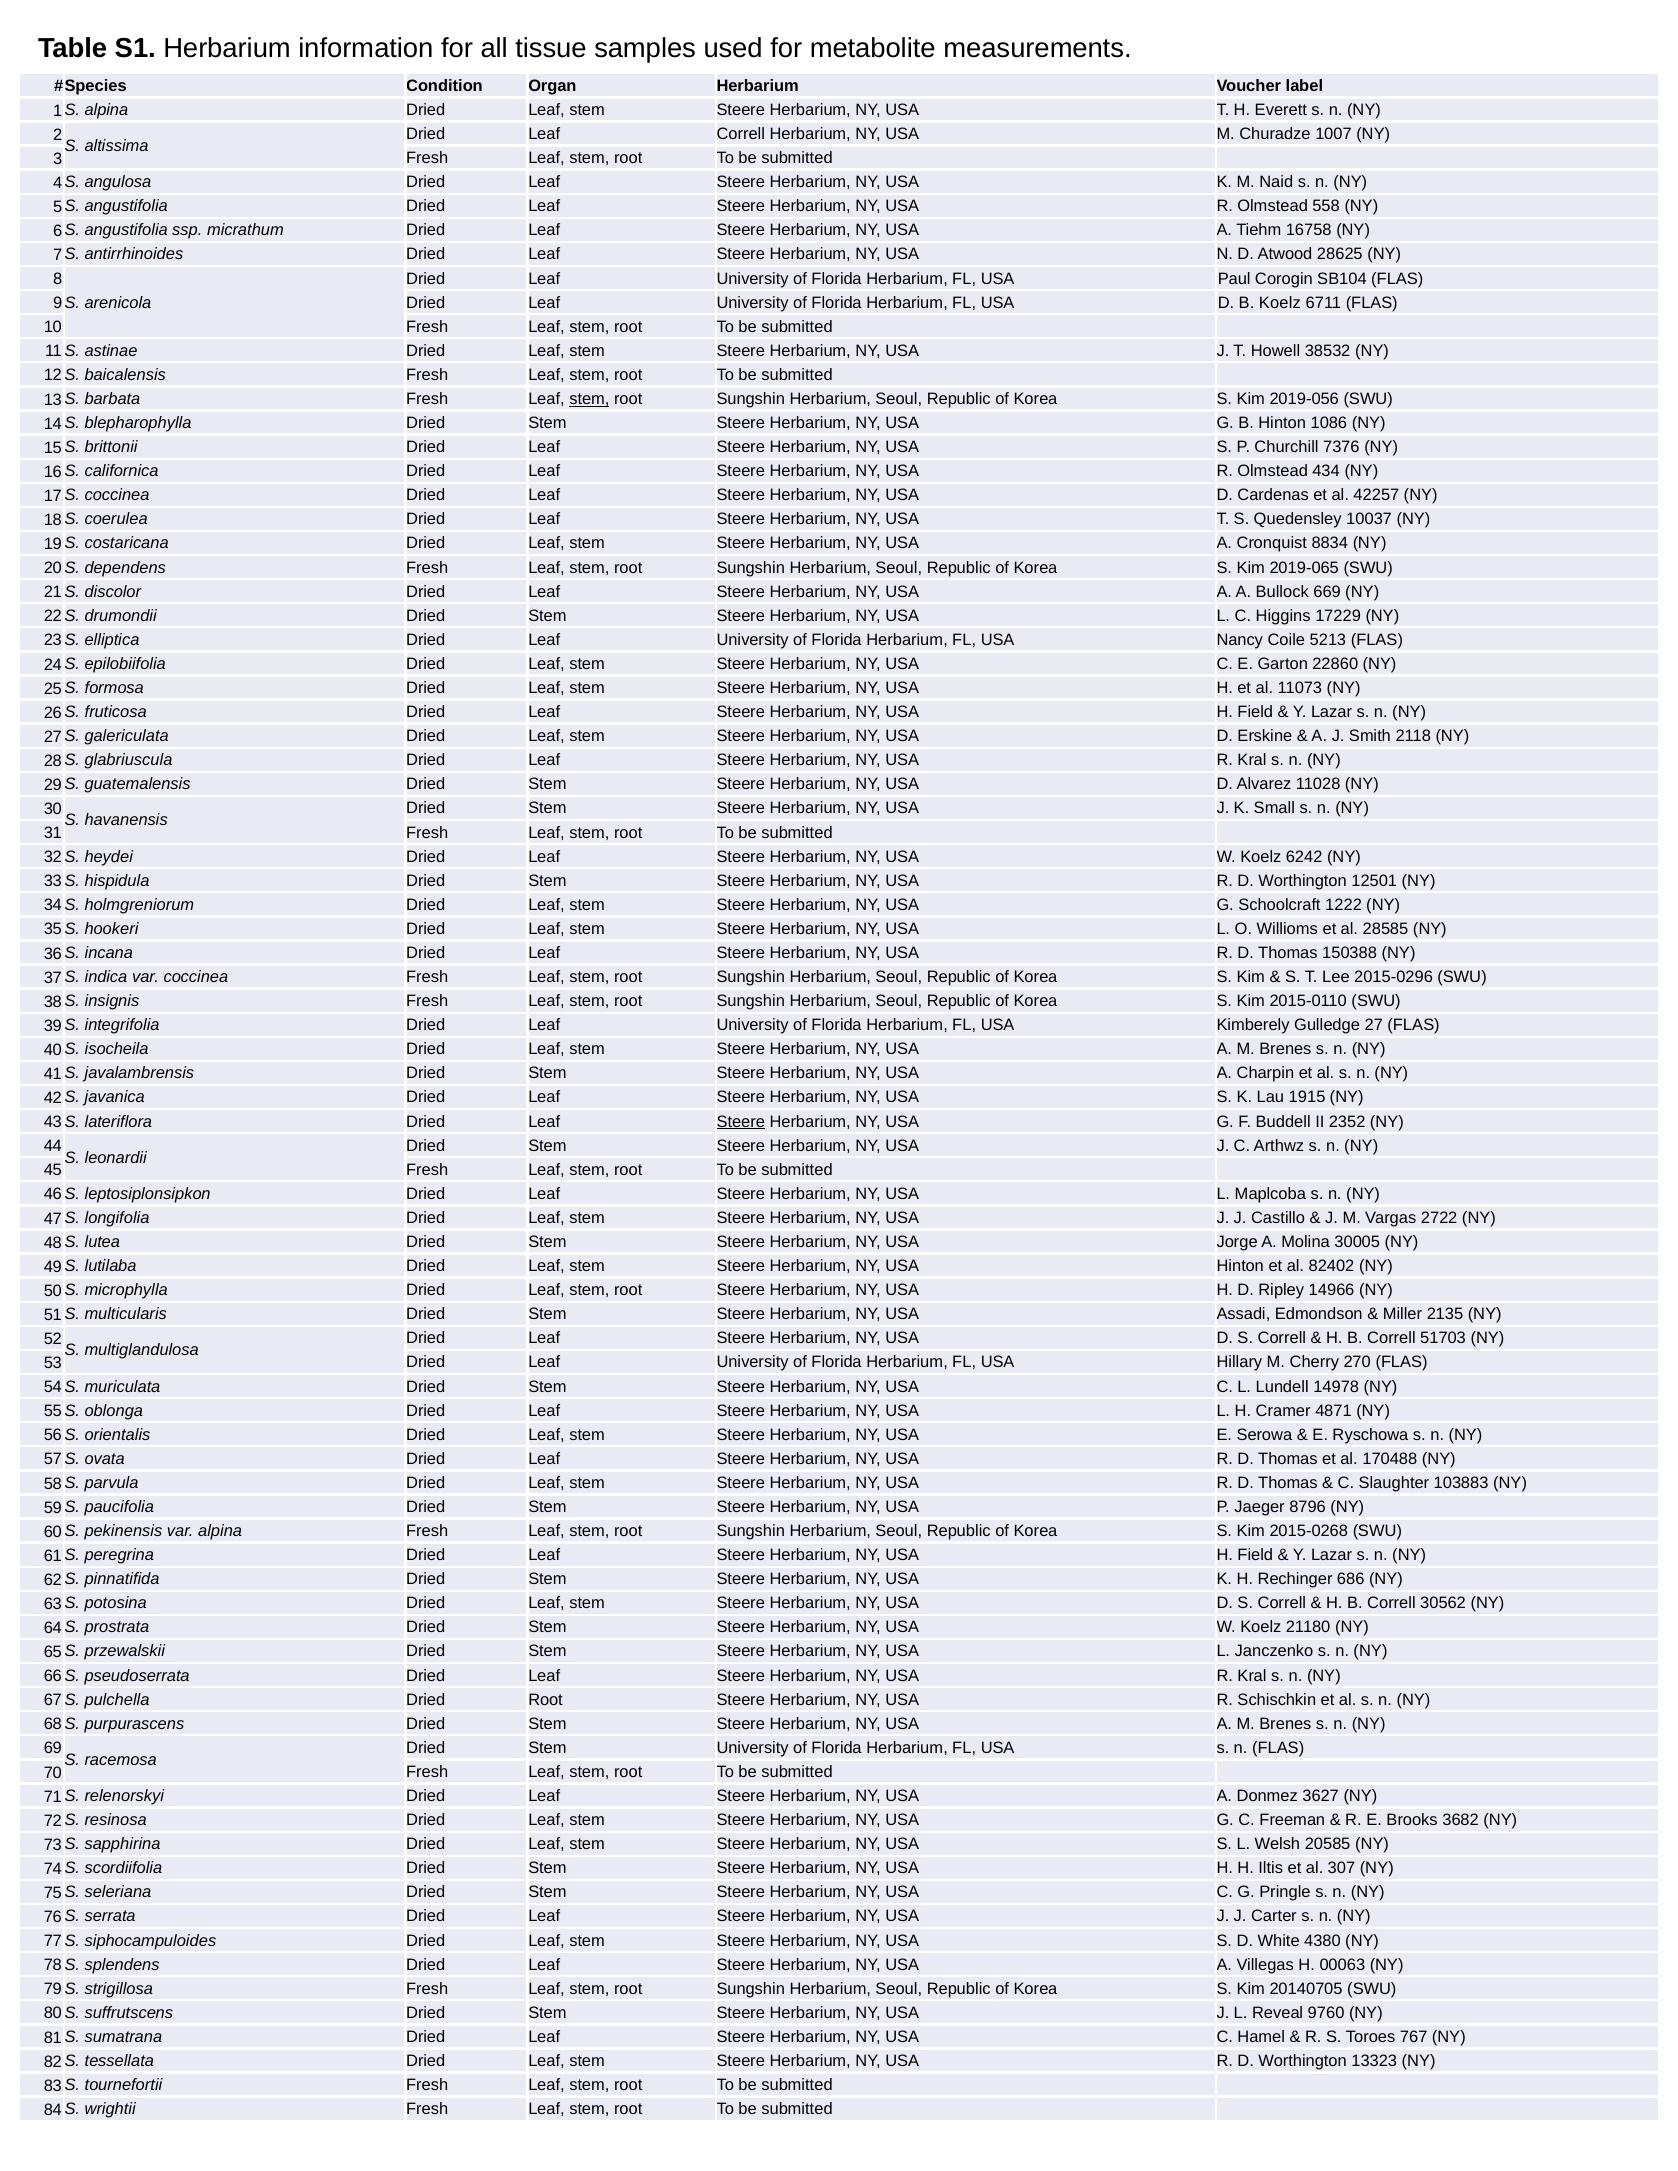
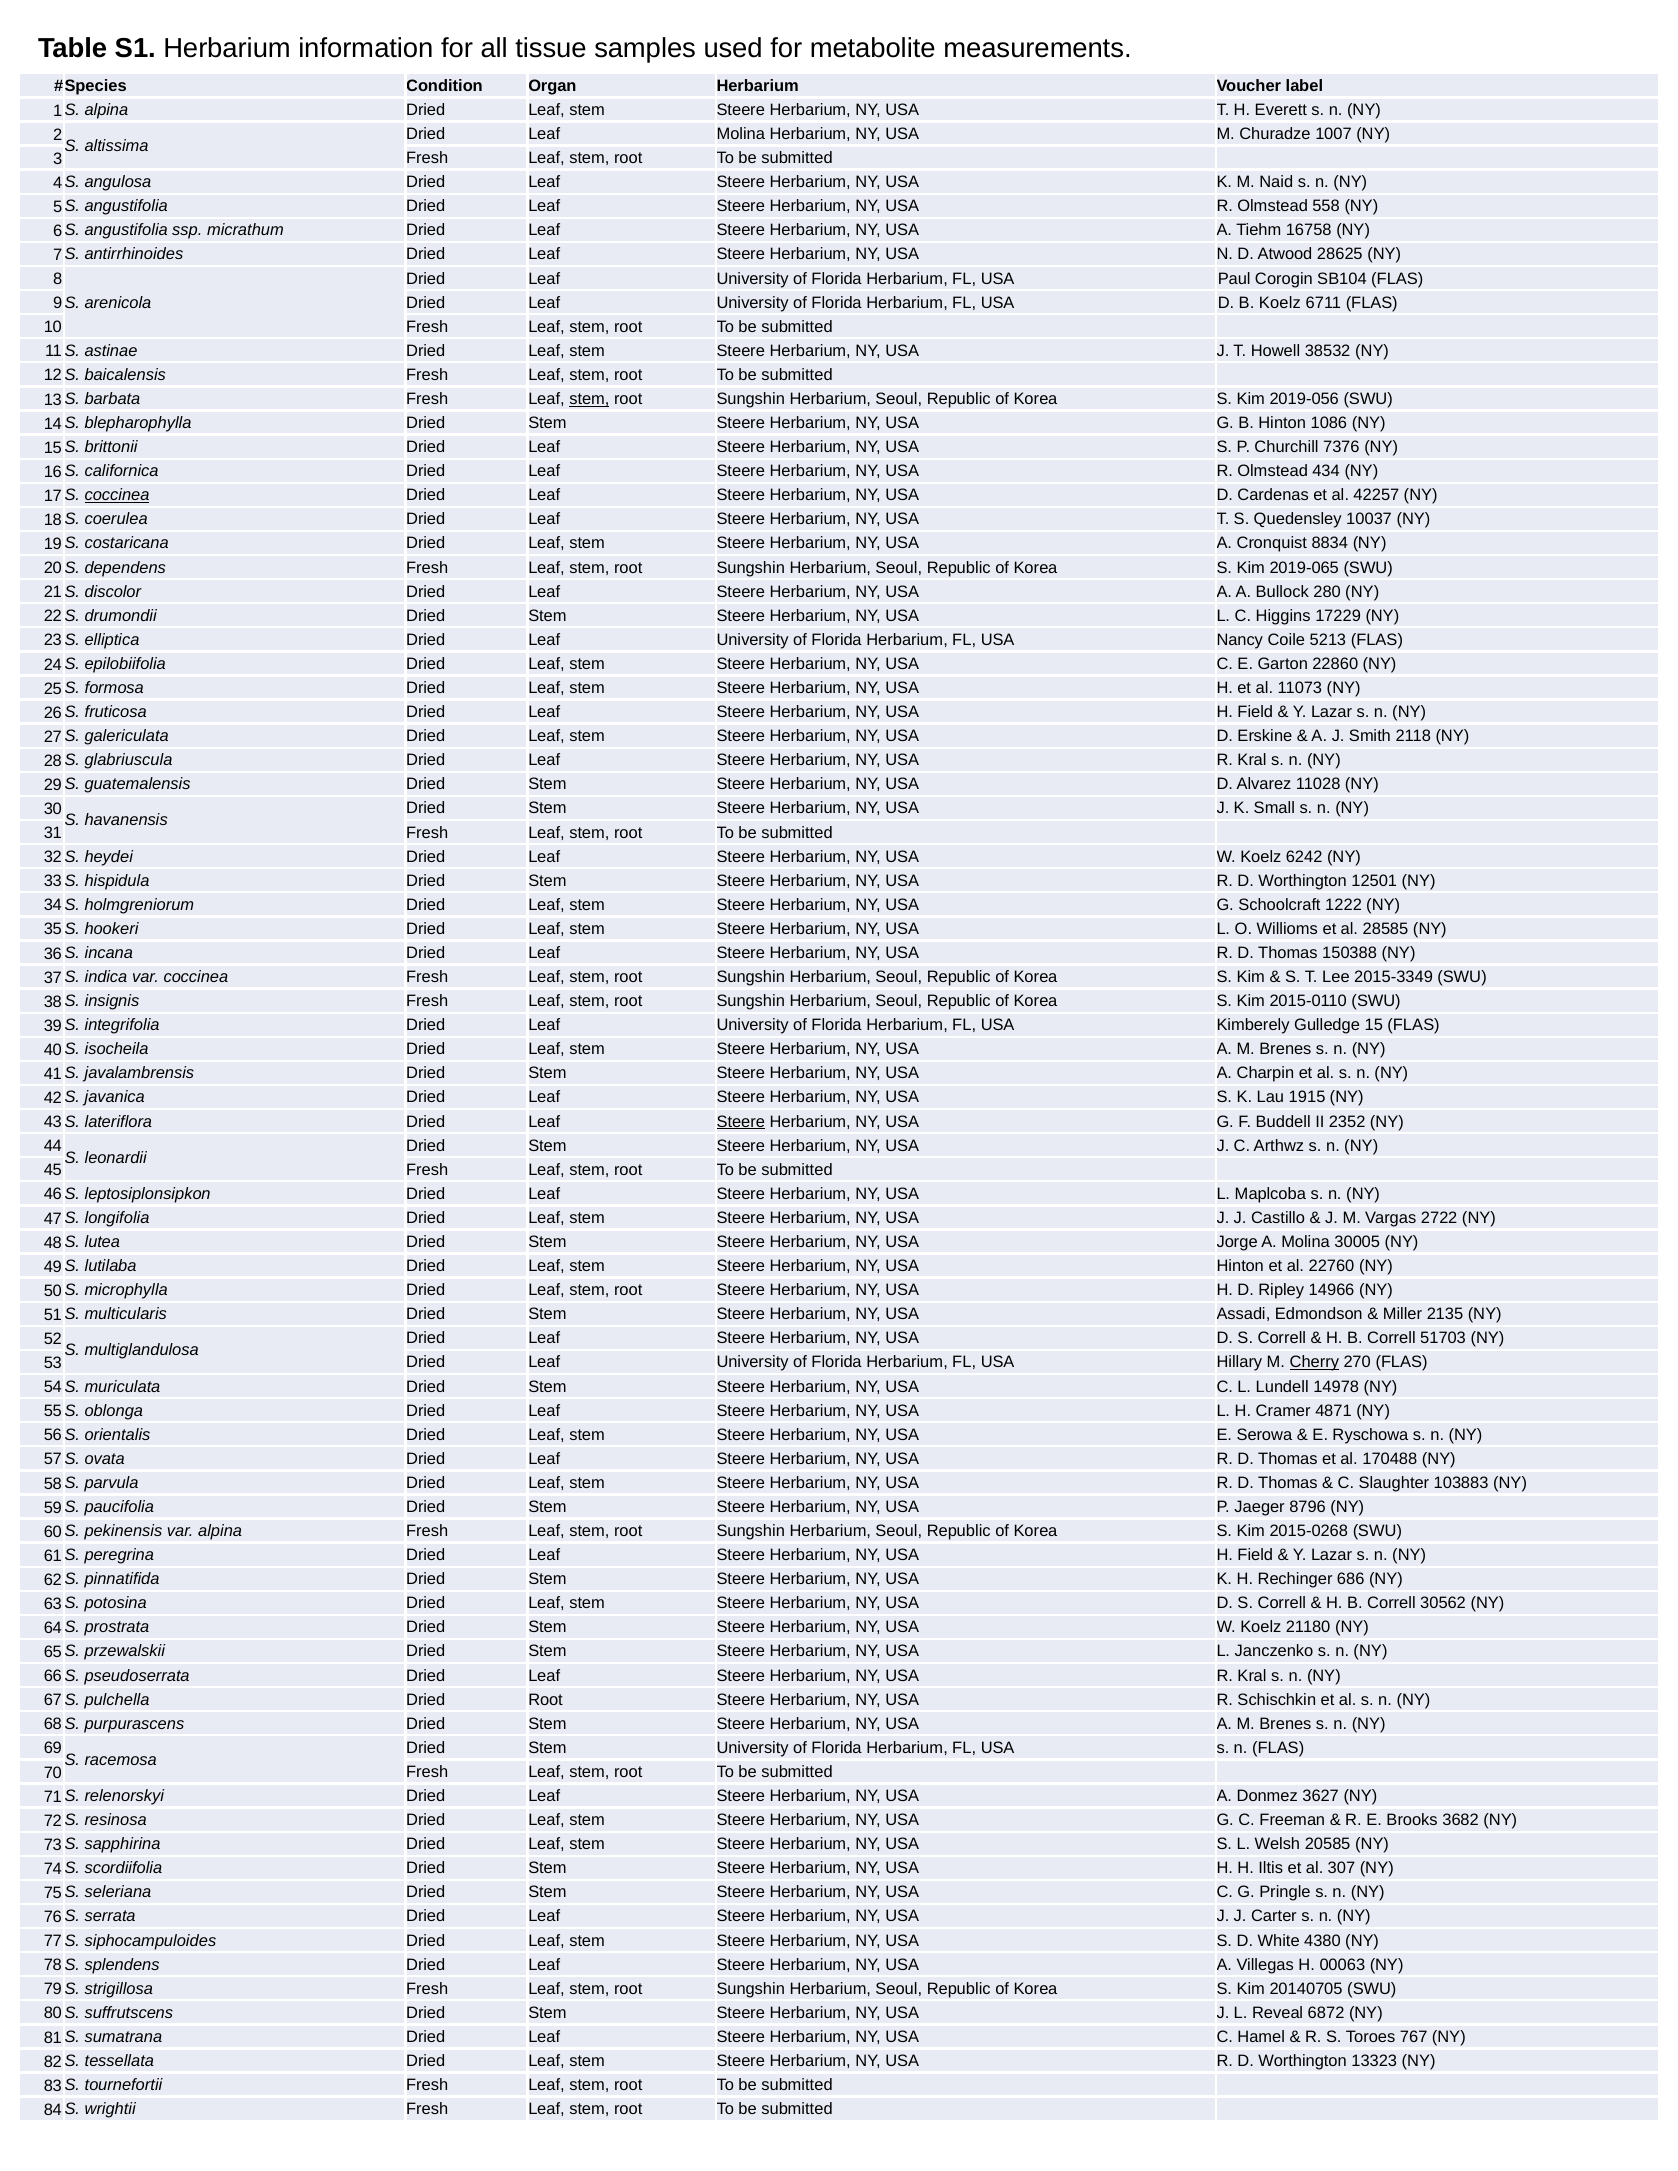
Leaf Correll: Correll -> Molina
coccinea at (117, 495) underline: none -> present
669: 669 -> 280
2015-0296: 2015-0296 -> 2015-3349
27: 27 -> 15
82402: 82402 -> 22760
Cherry underline: none -> present
9760: 9760 -> 6872
